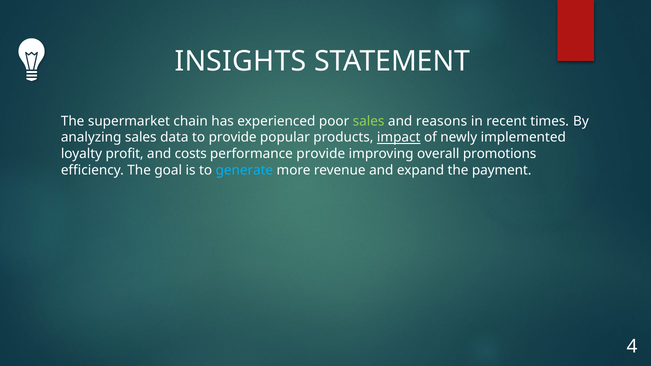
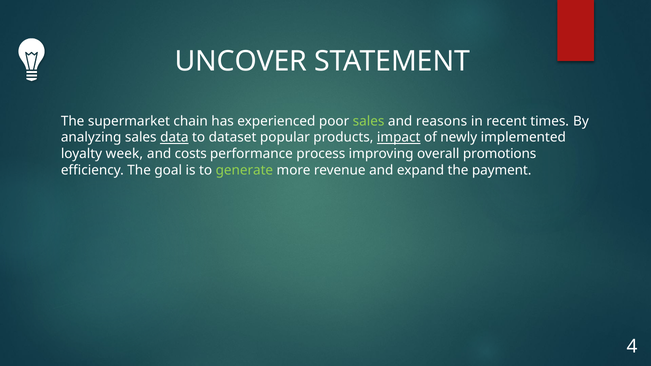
INSIGHTS: INSIGHTS -> UNCOVER
data underline: none -> present
to provide: provide -> dataset
profit: profit -> week
performance provide: provide -> process
generate colour: light blue -> light green
